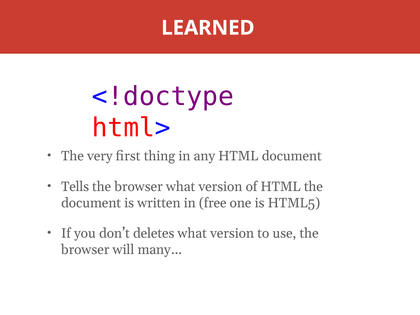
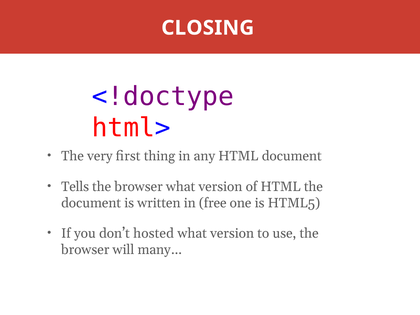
LEARNED: LEARNED -> CLOSING
deletes: deletes -> hosted
